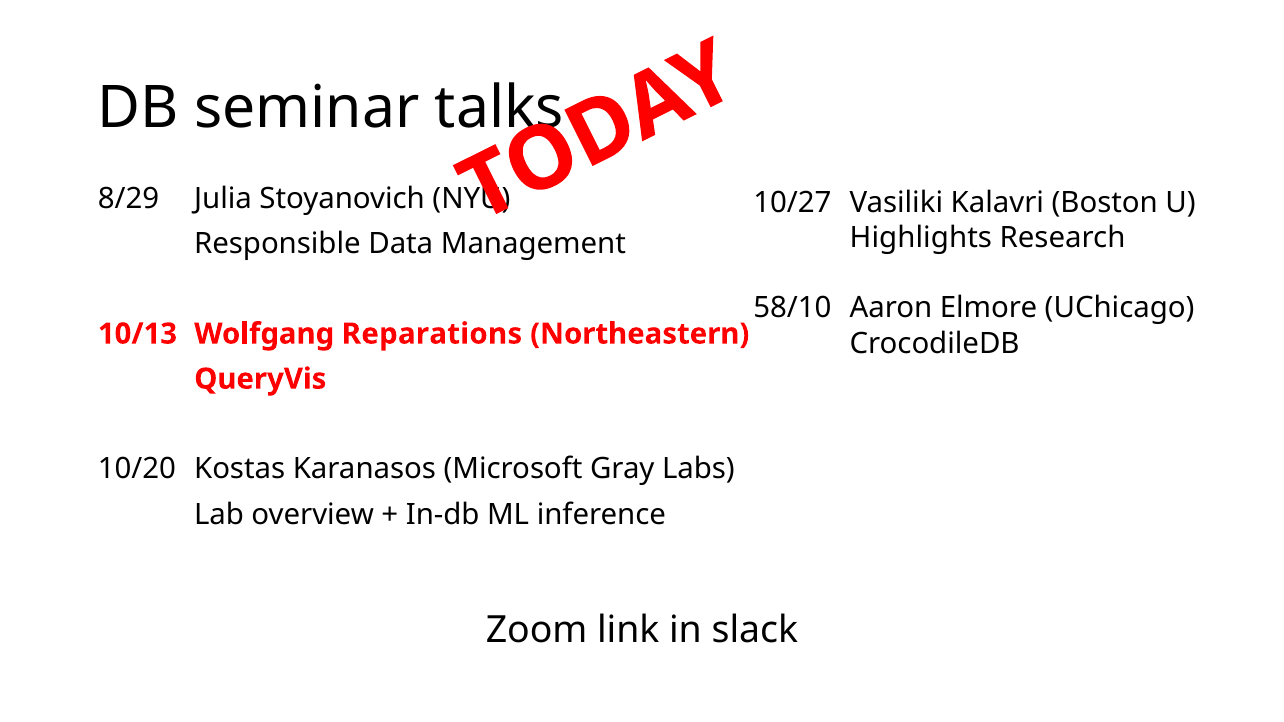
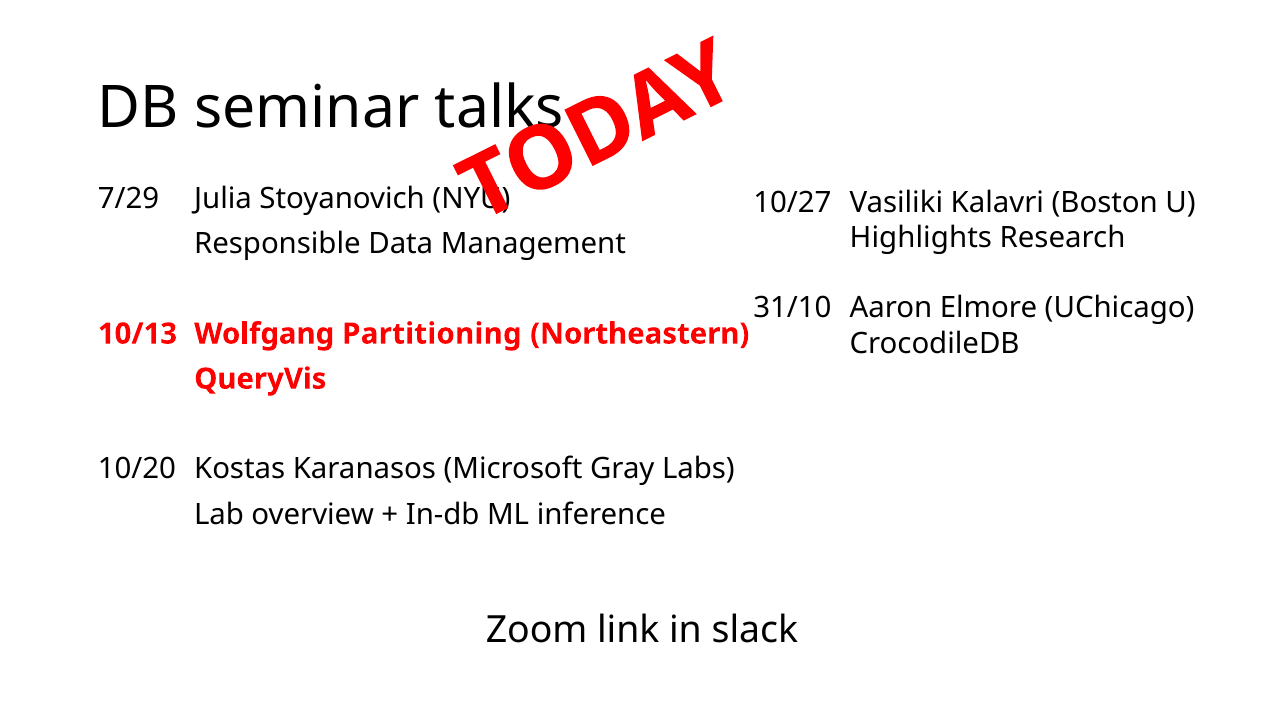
8/29: 8/29 -> 7/29
58/10: 58/10 -> 31/10
Reparations: Reparations -> Partitioning
